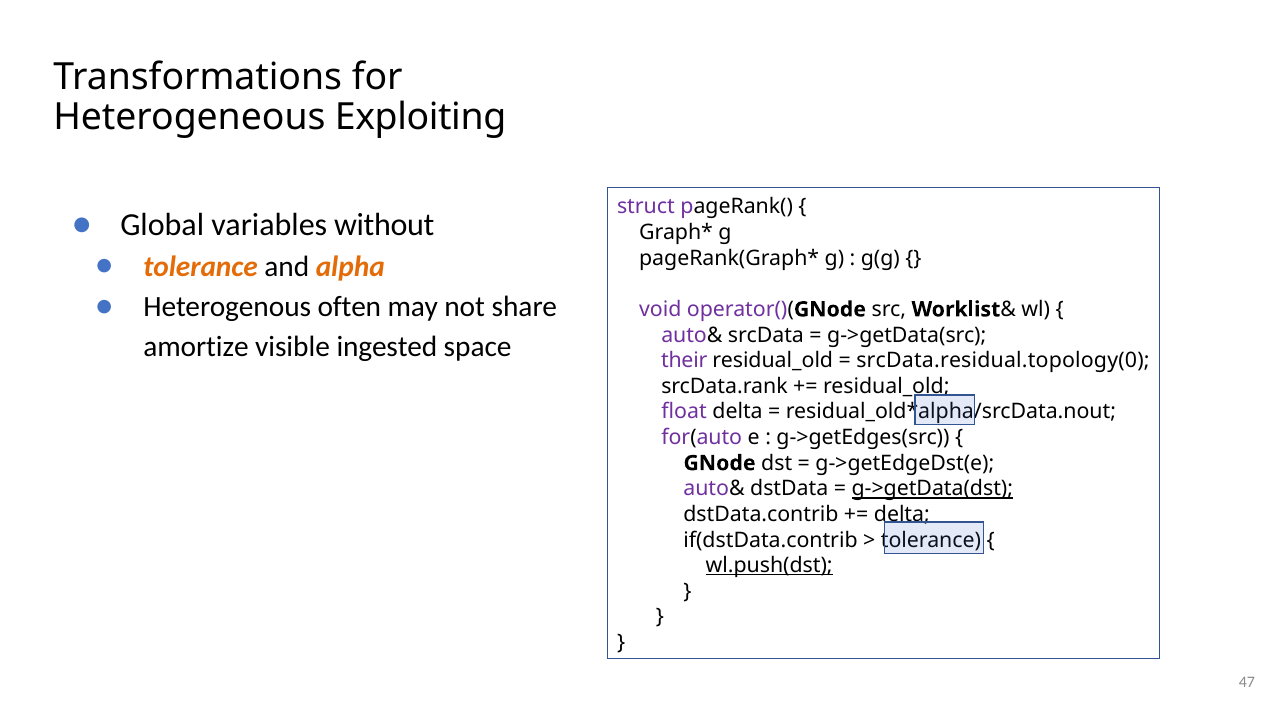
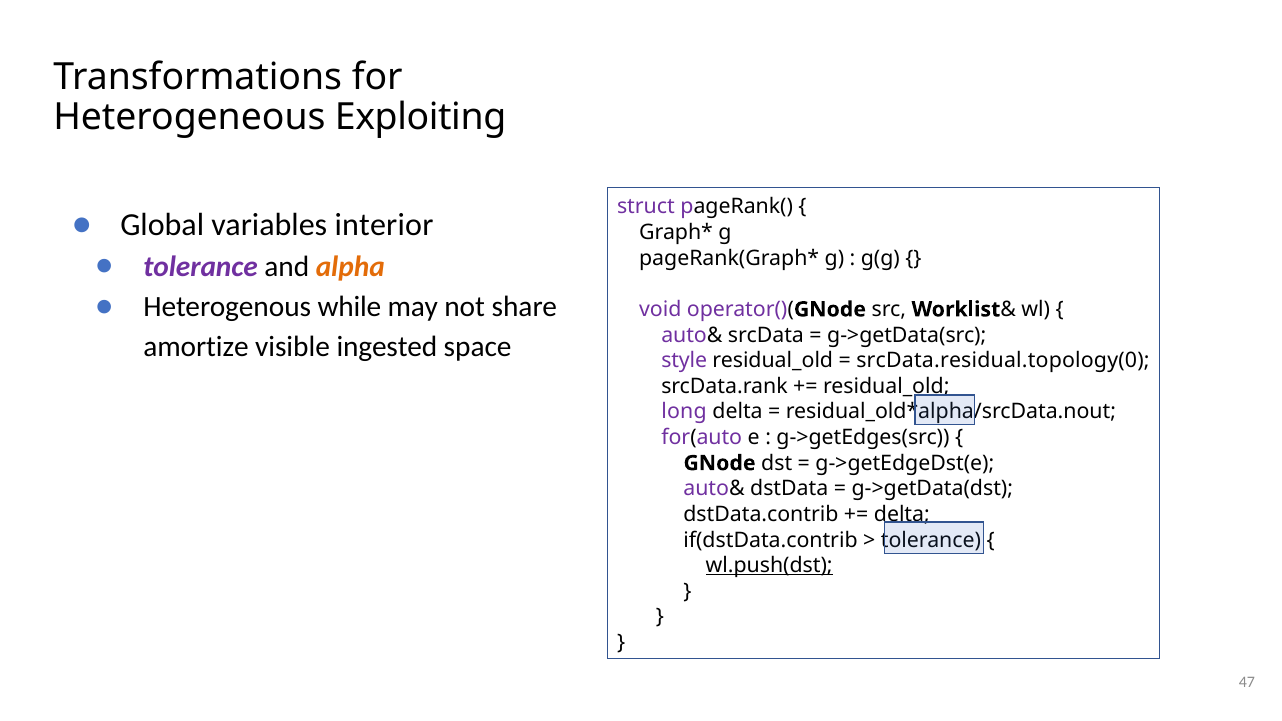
without: without -> interior
tolerance at (201, 267) colour: orange -> purple
often: often -> while
their: their -> style
float: float -> long
g->getData(dst underline: present -> none
